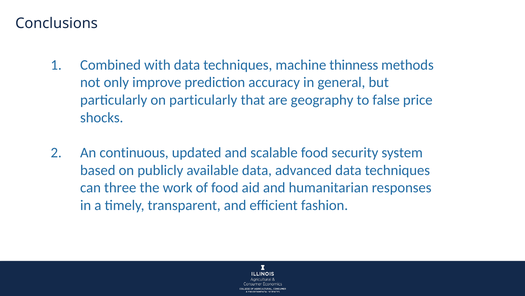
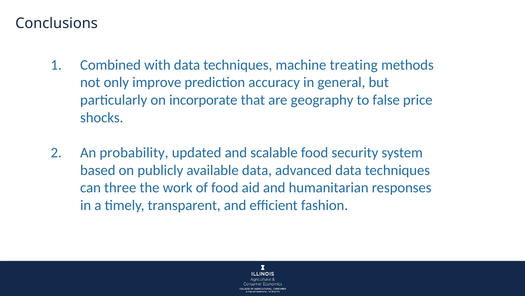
thinness: thinness -> treating
on particularly: particularly -> incorporate
continuous: continuous -> probability
